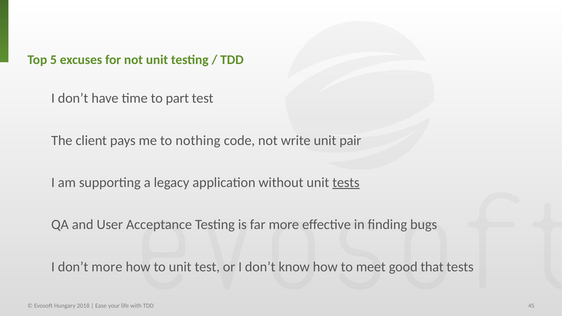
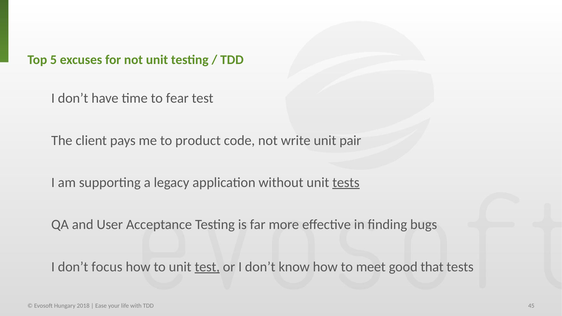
part: part -> fear
nothing: nothing -> product
don’t more: more -> focus
test at (207, 267) underline: none -> present
